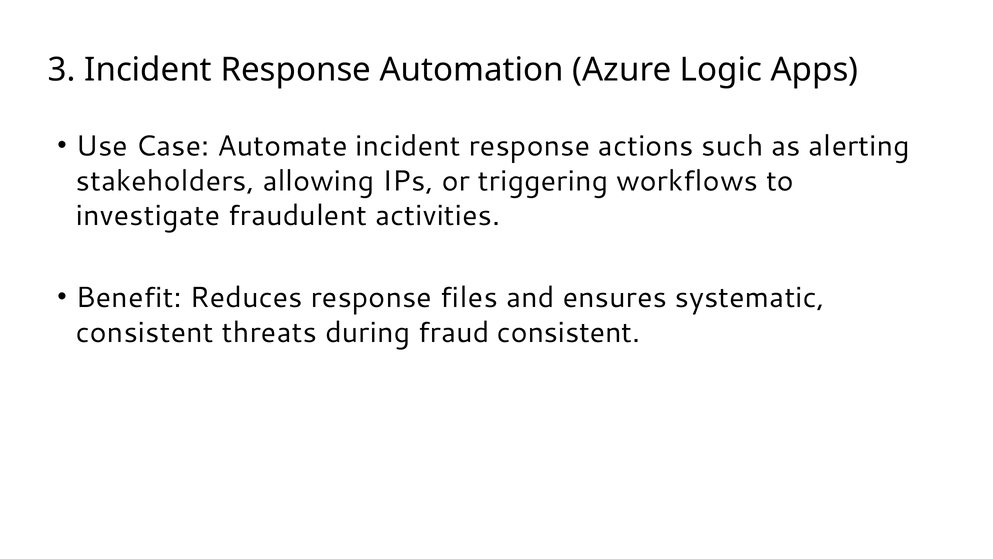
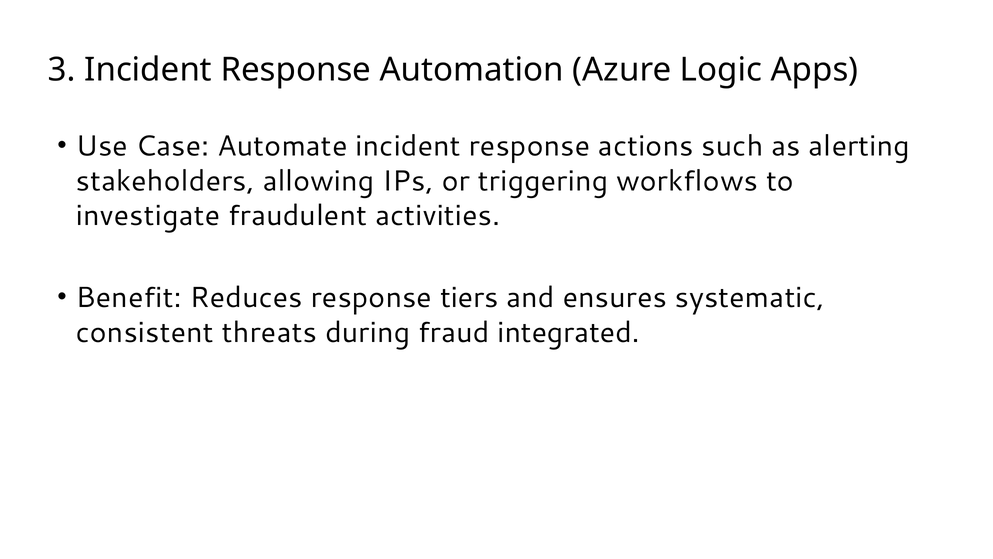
files: files -> tiers
fraud consistent: consistent -> integrated
